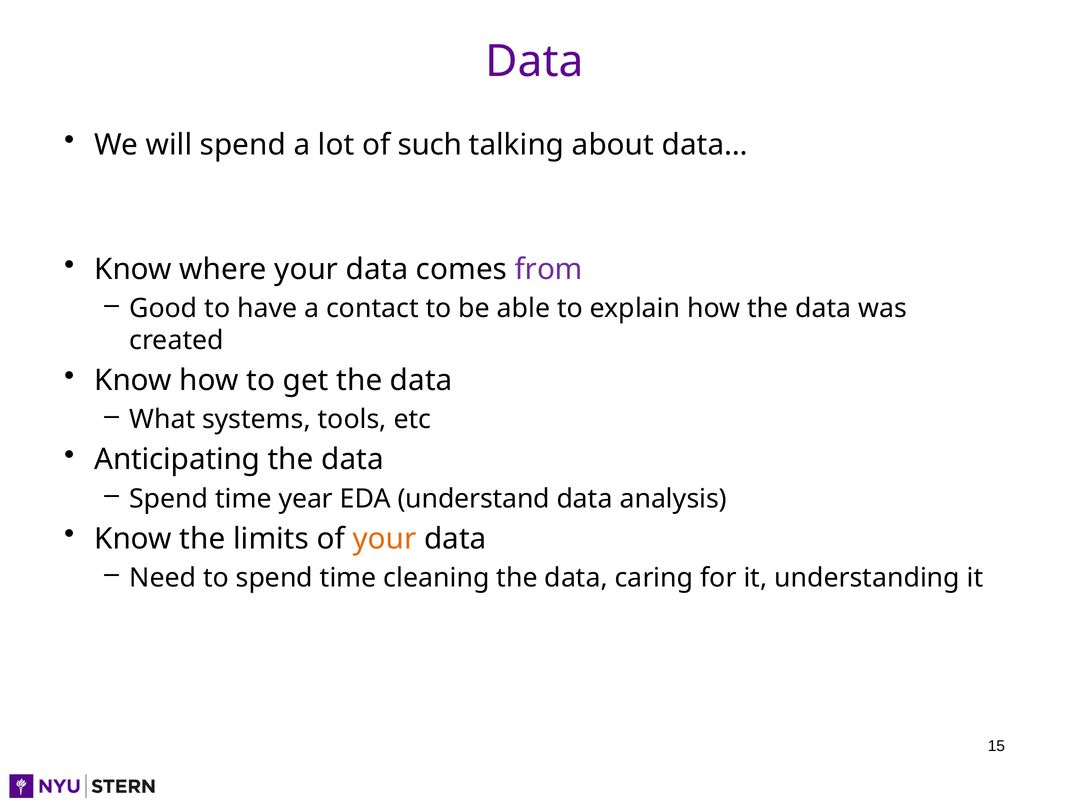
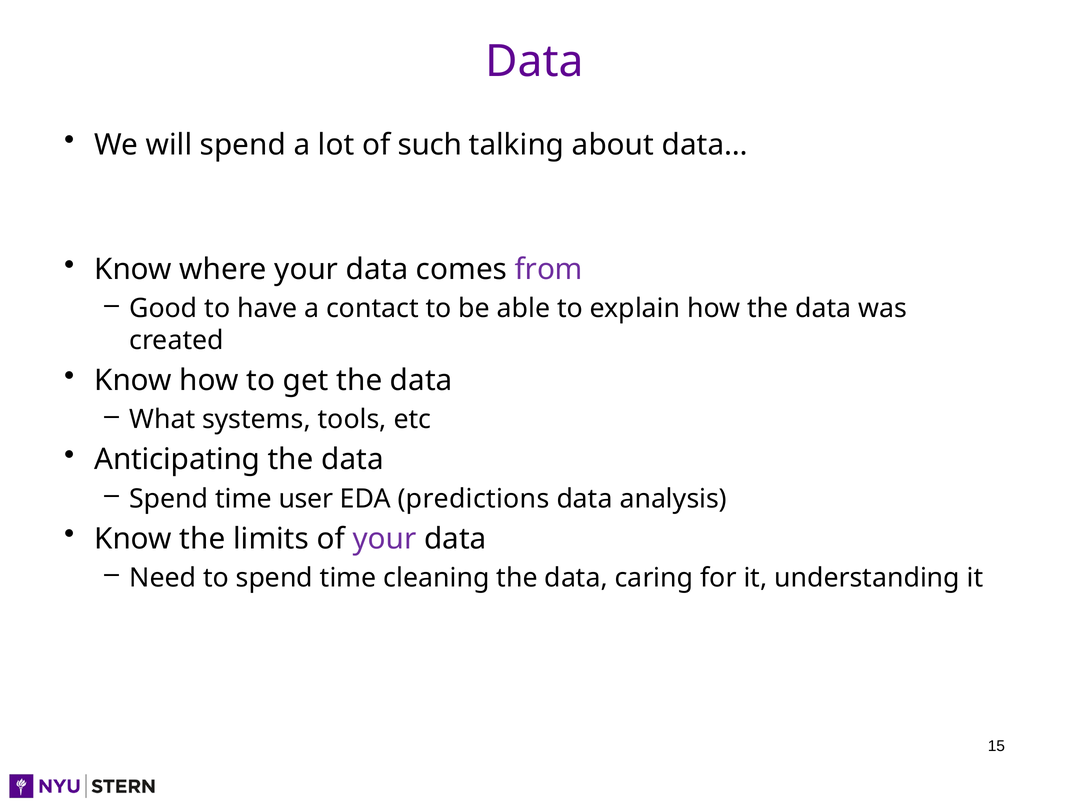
year: year -> user
understand: understand -> predictions
your at (385, 539) colour: orange -> purple
